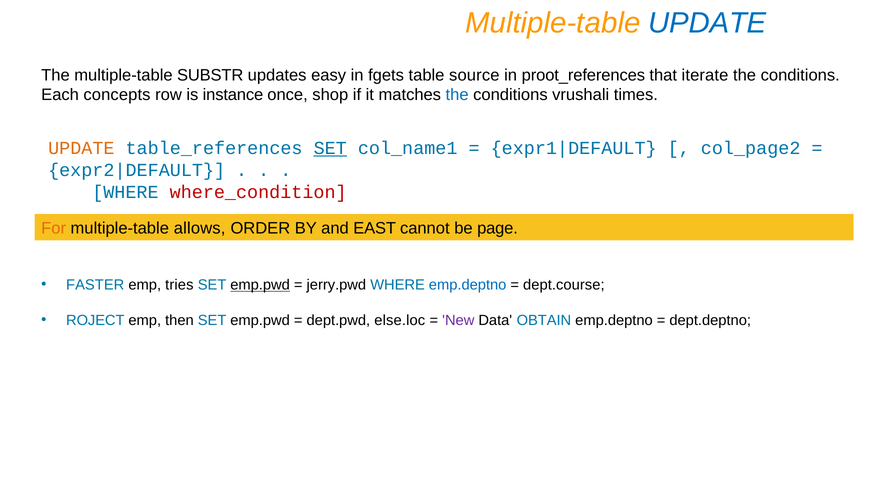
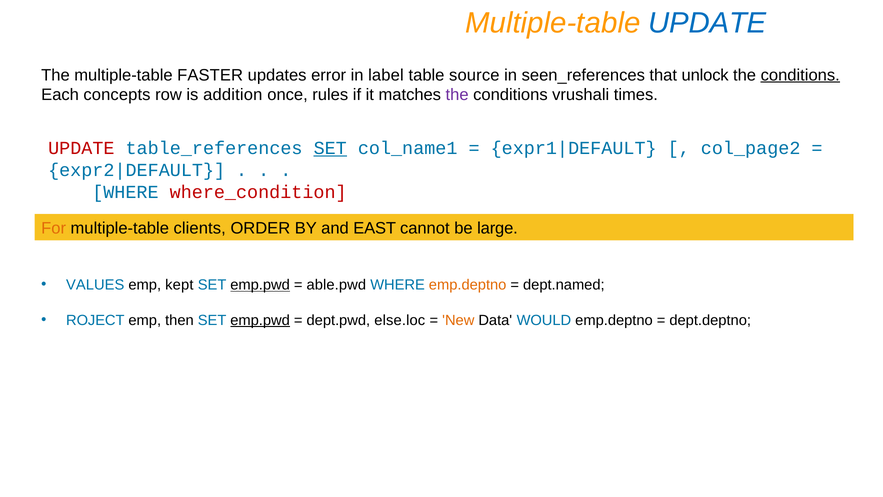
SUBSTR: SUBSTR -> FASTER
easy: easy -> error
fgets: fgets -> label
proot_references: proot_references -> seen_references
iterate: iterate -> unlock
conditions at (800, 75) underline: none -> present
instance: instance -> addition
shop: shop -> rules
the at (457, 95) colour: blue -> purple
UPDATE at (81, 148) colour: orange -> red
allows: allows -> clients
page: page -> large
FASTER: FASTER -> VALUES
tries: tries -> kept
jerry.pwd: jerry.pwd -> able.pwd
emp.deptno at (468, 285) colour: blue -> orange
dept.course: dept.course -> dept.named
emp.pwd at (260, 320) underline: none -> present
New colour: purple -> orange
OBTAIN: OBTAIN -> WOULD
